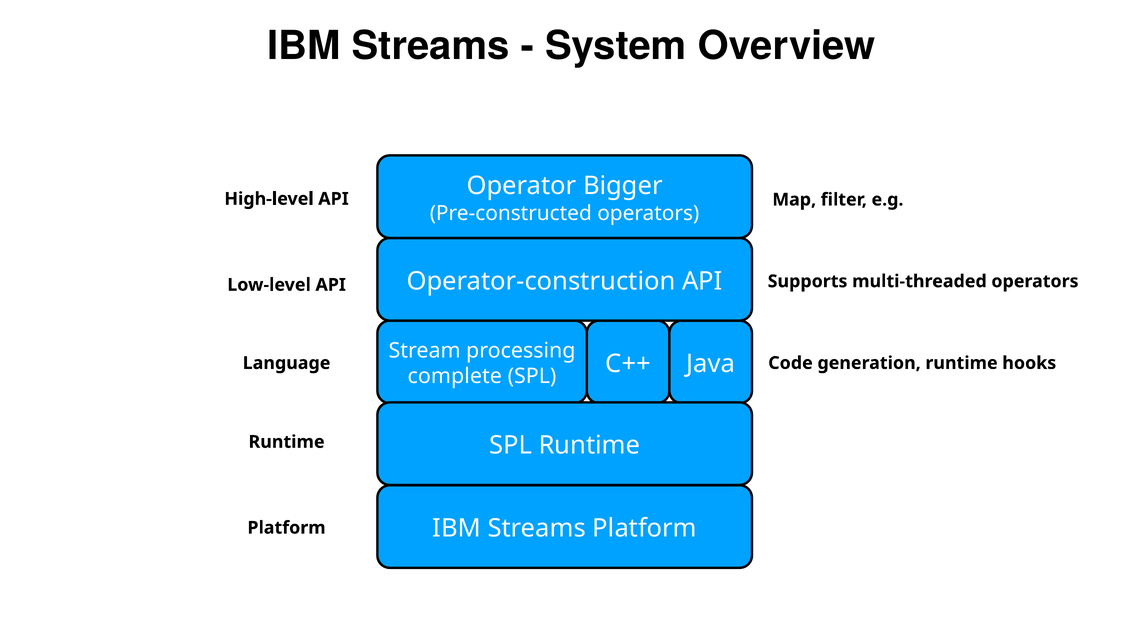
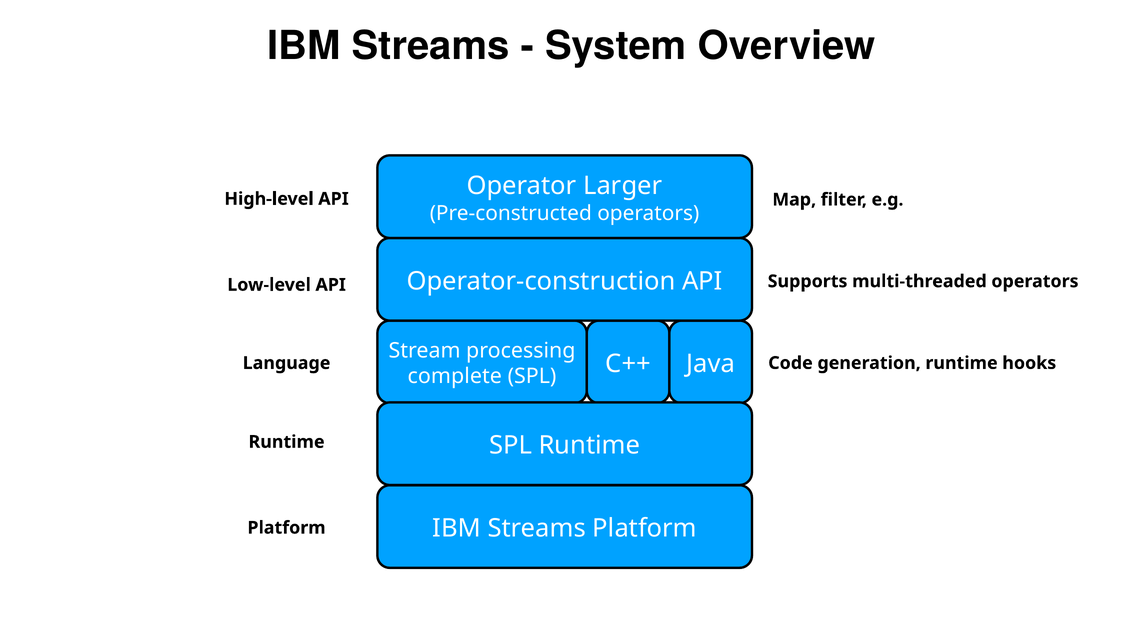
Bigger: Bigger -> Larger
